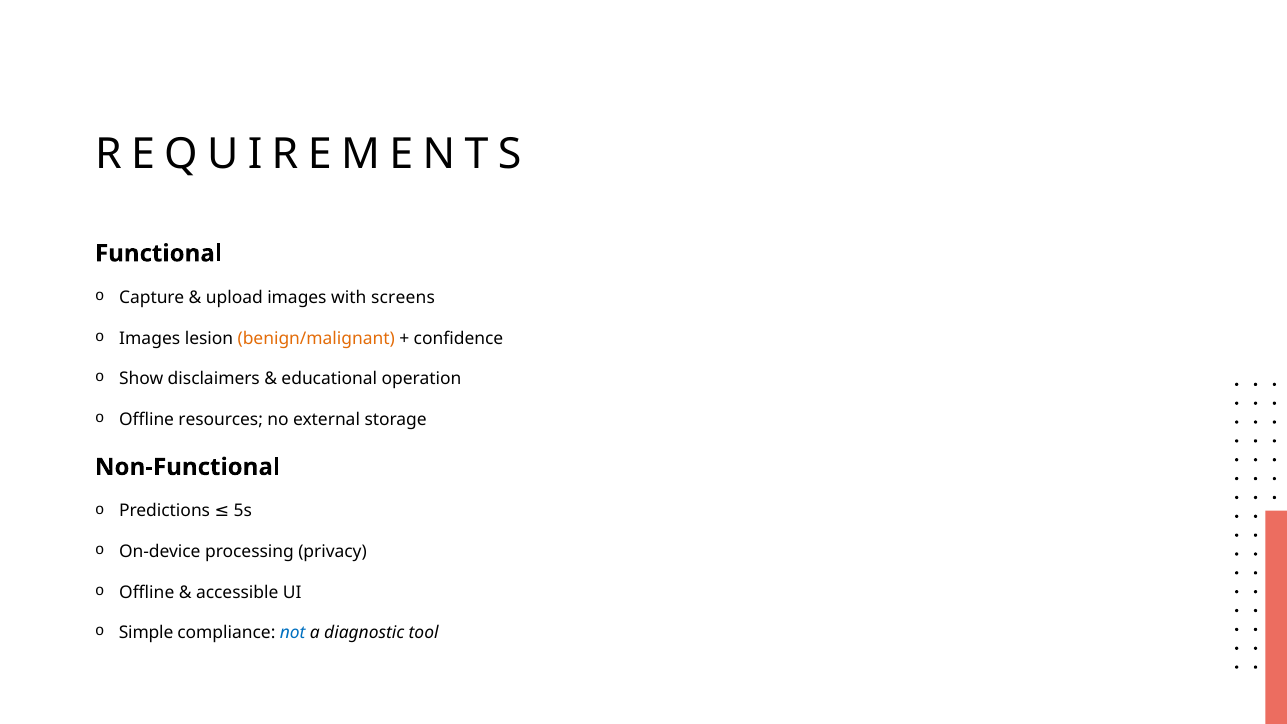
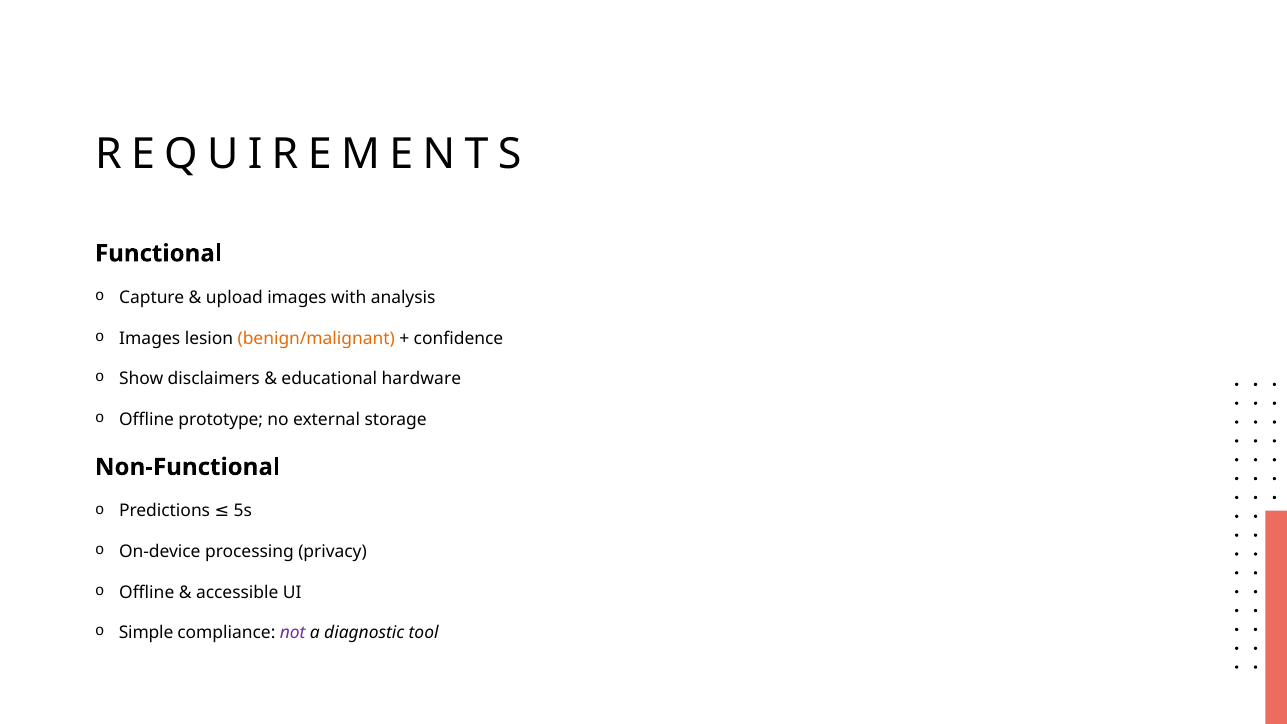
screens: screens -> analysis
operation: operation -> hardware
resources: resources -> prototype
not colour: blue -> purple
